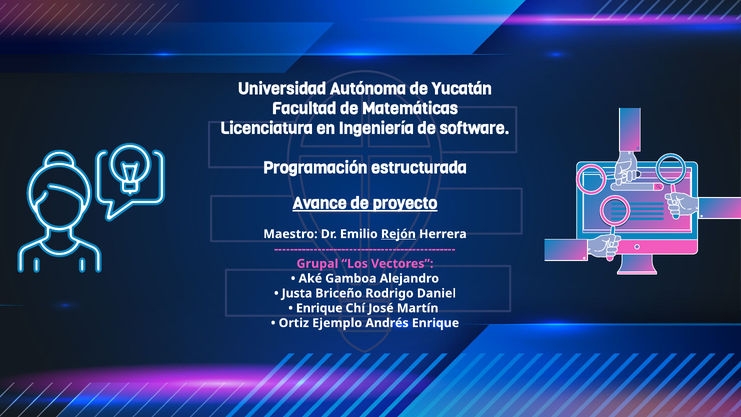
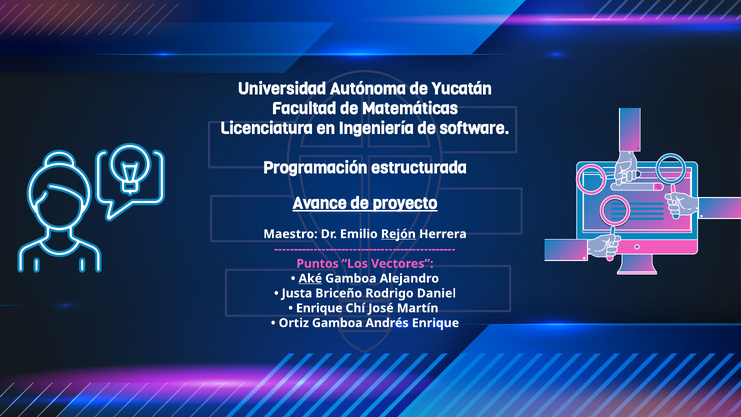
Grupal: Grupal -> Puntos
Aké underline: none -> present
Ortiz Ejemplo: Ejemplo -> Gamboa
